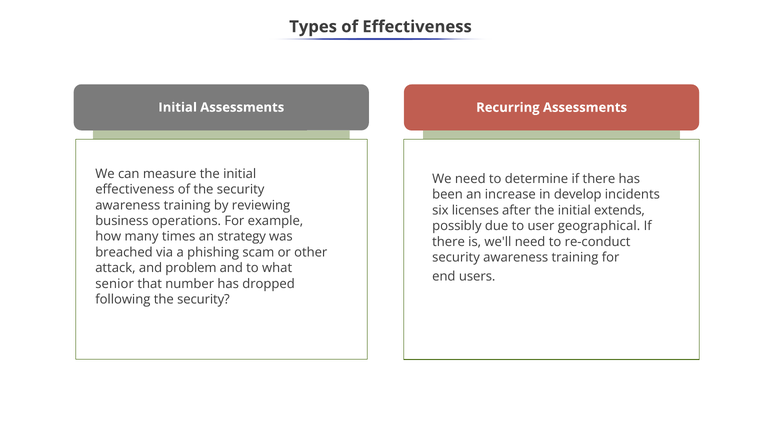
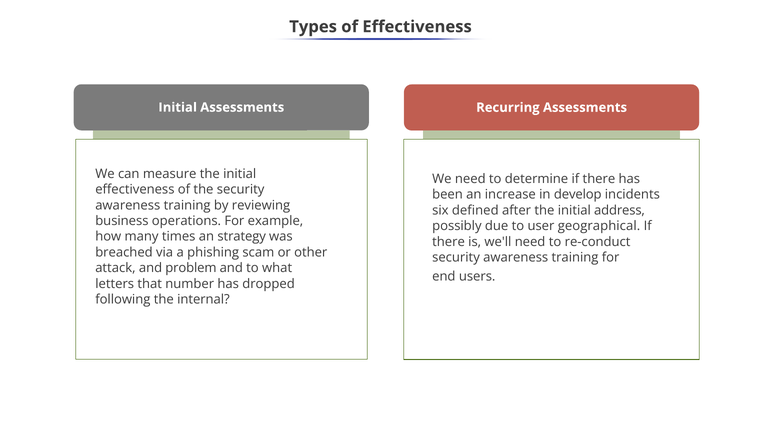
licenses: licenses -> defined
extends: extends -> address
senior: senior -> letters
following the security: security -> internal
